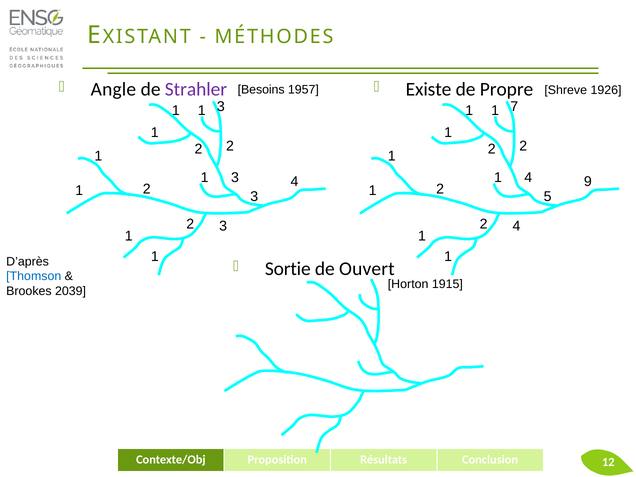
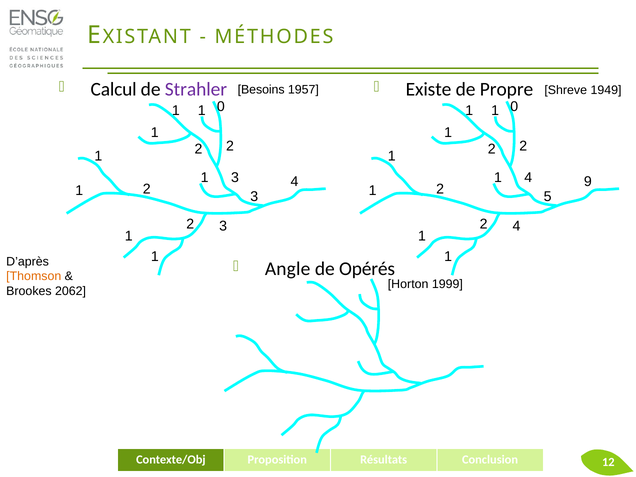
Angle: Angle -> Calcul
1926: 1926 -> 1949
3 at (221, 107): 3 -> 0
7 at (514, 107): 7 -> 0
Sortie: Sortie -> Angle
Ouvert: Ouvert -> Opérés
Thomson colour: blue -> orange
1915: 1915 -> 1999
2039: 2039 -> 2062
